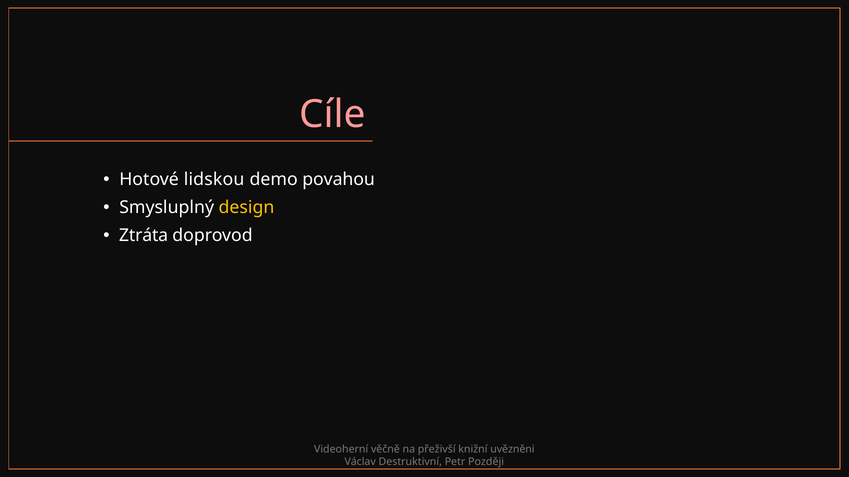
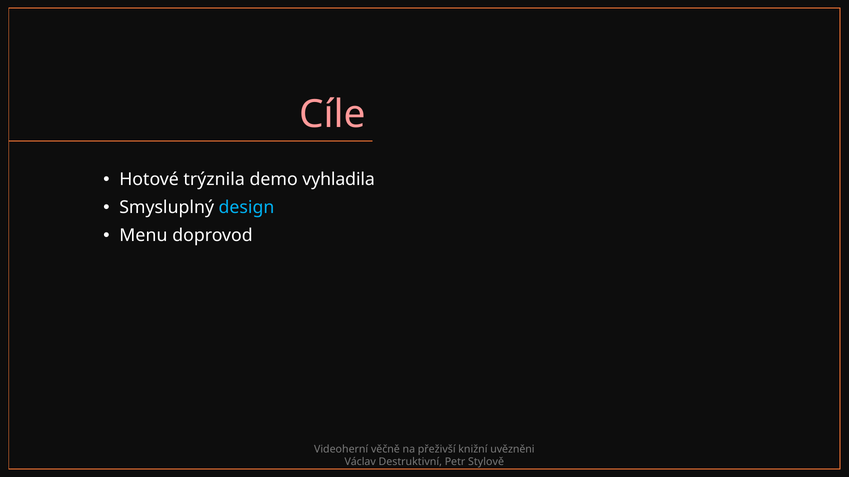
lidskou: lidskou -> trýznila
povahou: povahou -> vyhladila
design colour: yellow -> light blue
Ztráta: Ztráta -> Menu
Později: Později -> Stylově
